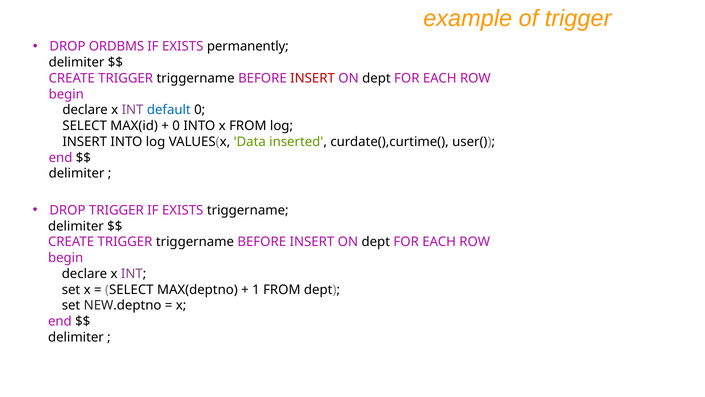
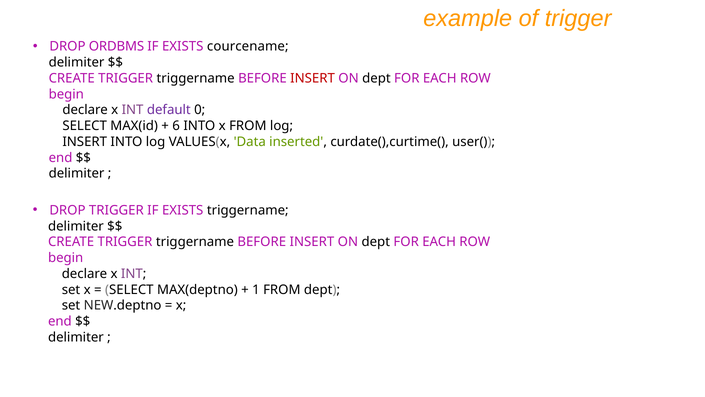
permanently: permanently -> courcename
default colour: blue -> purple
0 at (176, 126): 0 -> 6
